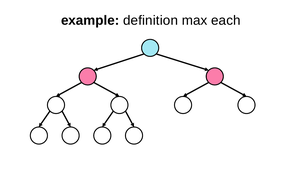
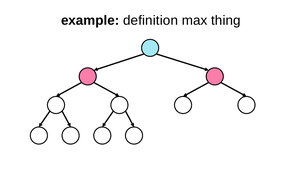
each: each -> thing
